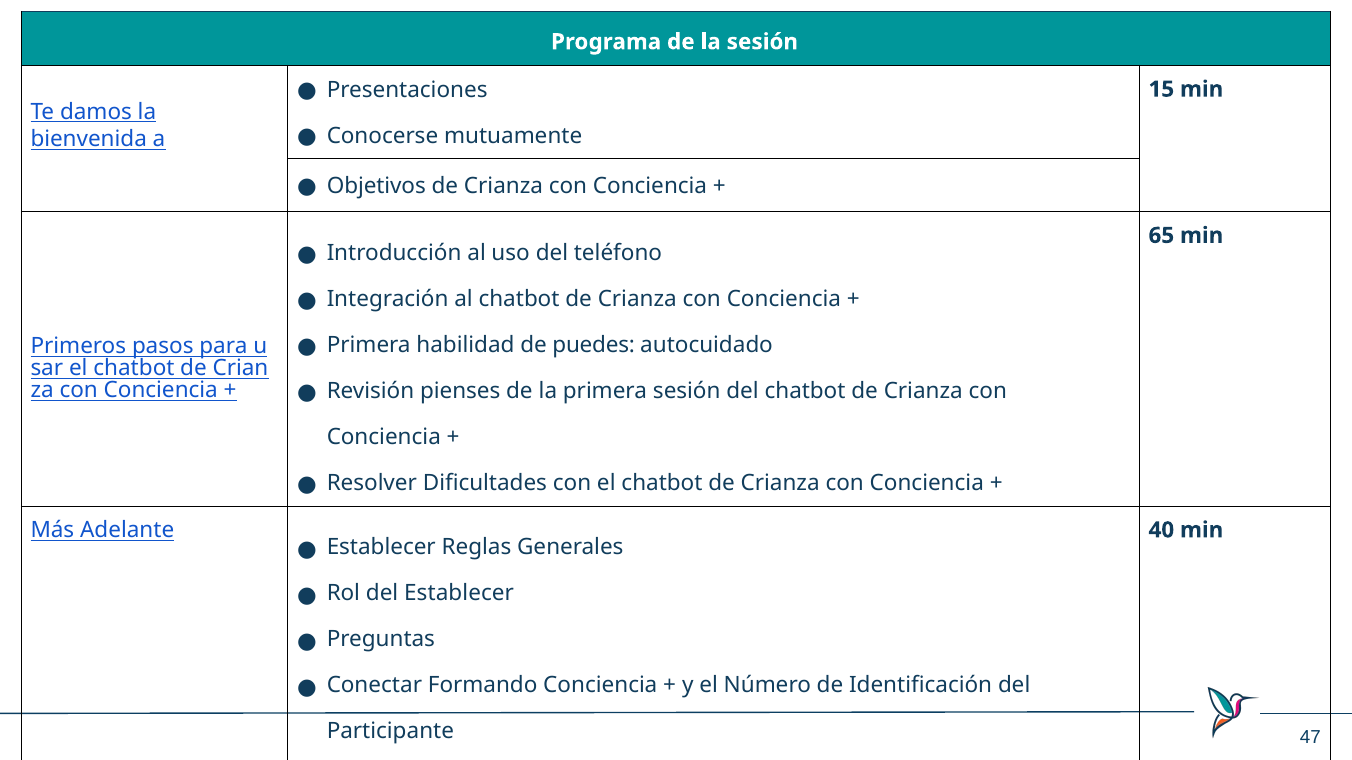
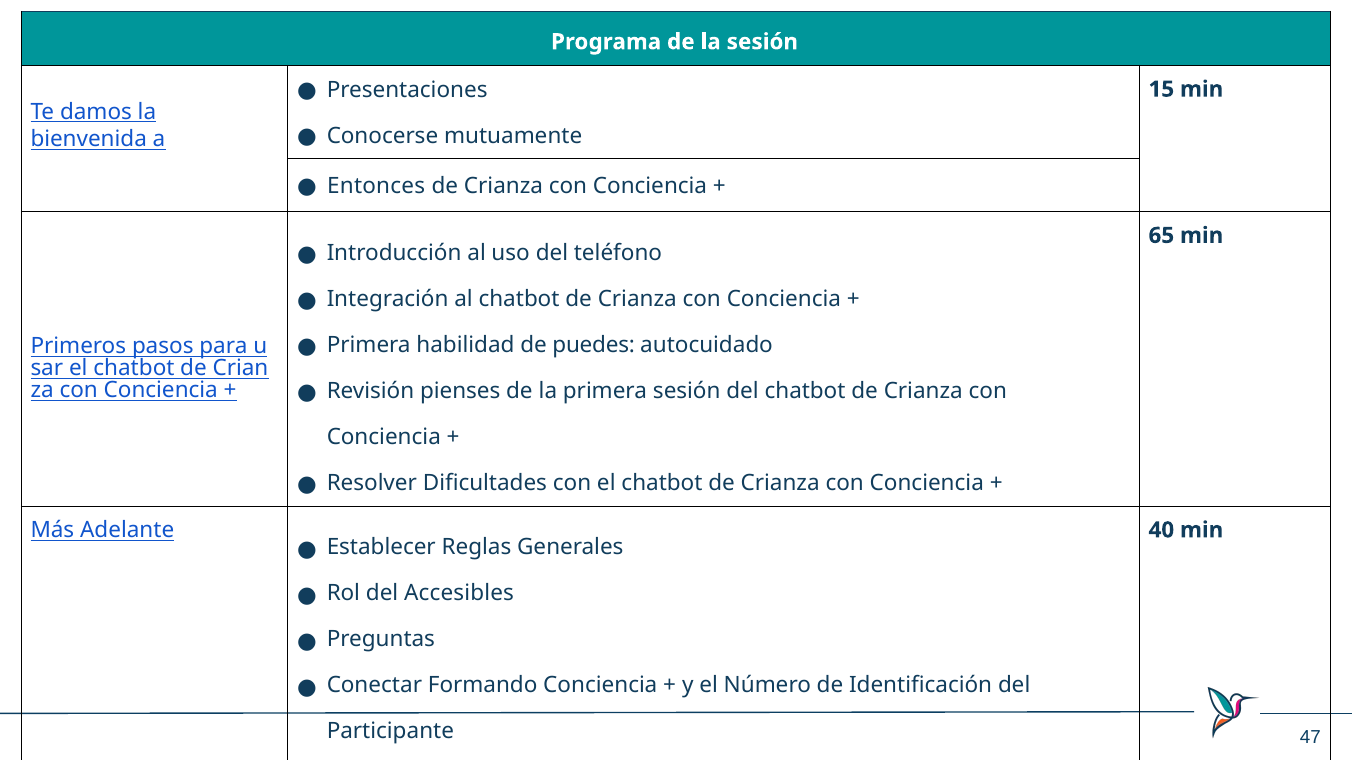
Objetivos: Objetivos -> Entonces
del Establecer: Establecer -> Accesibles
